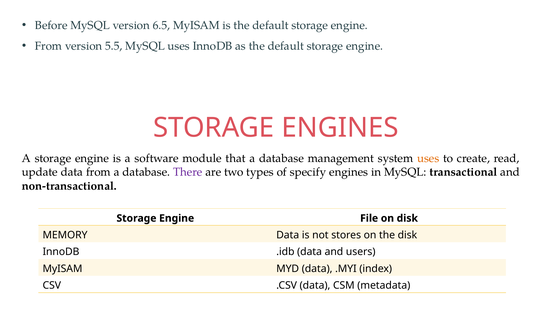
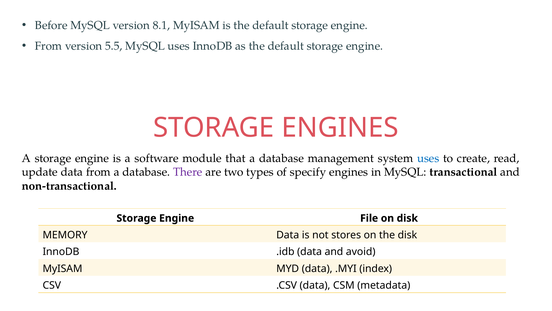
6.5: 6.5 -> 8.1
uses at (428, 158) colour: orange -> blue
users: users -> avoid
